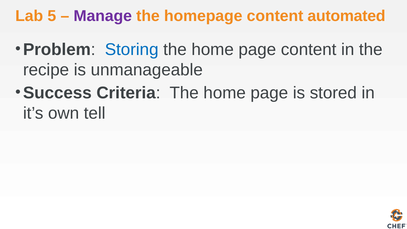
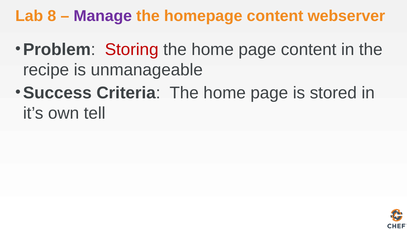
5: 5 -> 8
automated: automated -> webserver
Storing colour: blue -> red
